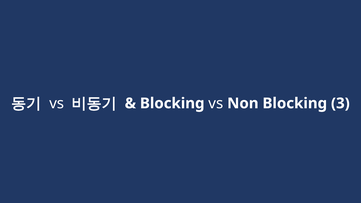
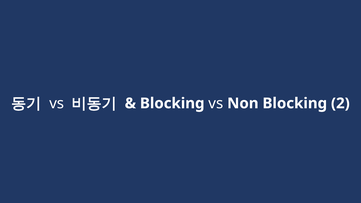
3: 3 -> 2
